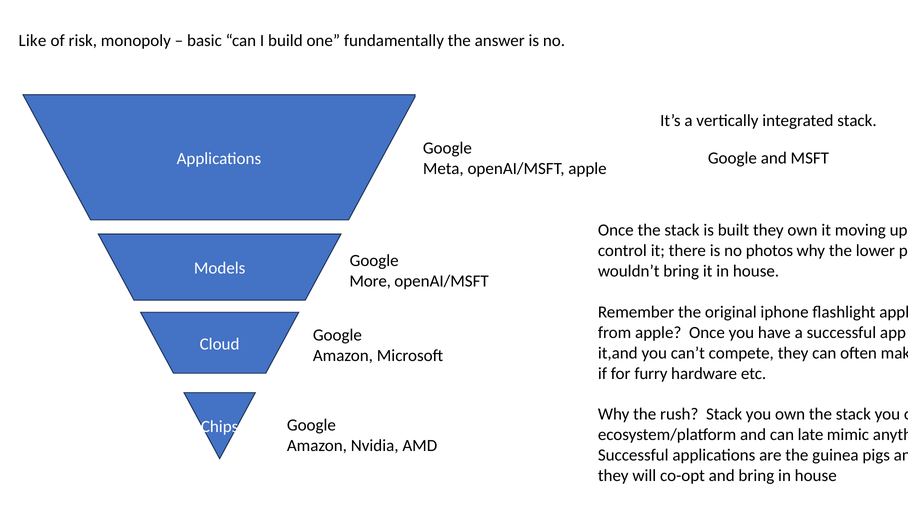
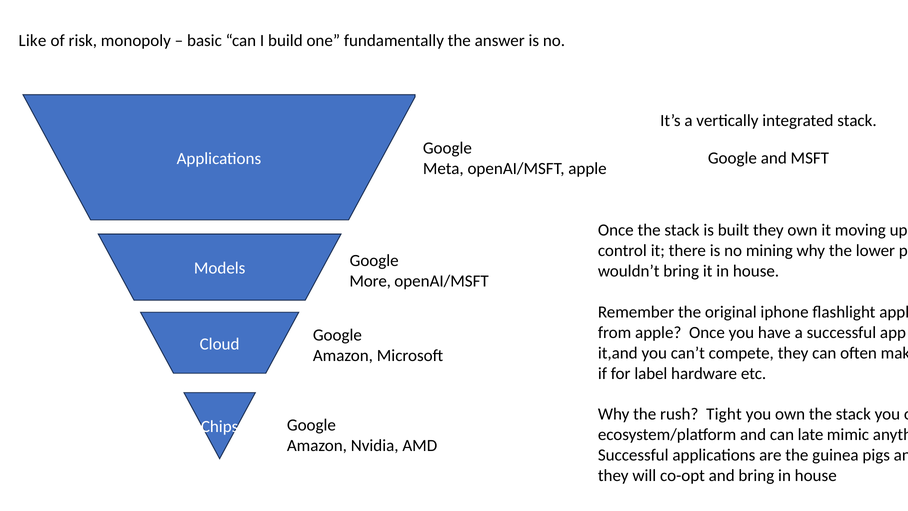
photos: photos -> mining
furry: furry -> label
rush Stack: Stack -> Tight
